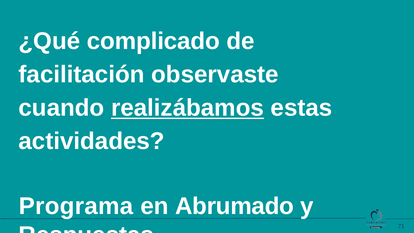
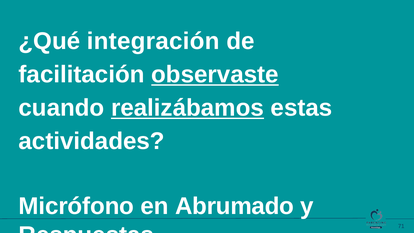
complicado: complicado -> integración
observaste underline: none -> present
Programa: Programa -> Micrófono
